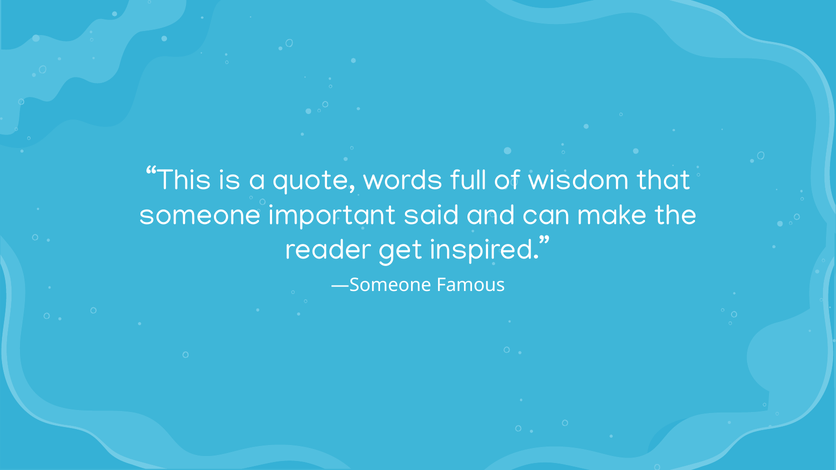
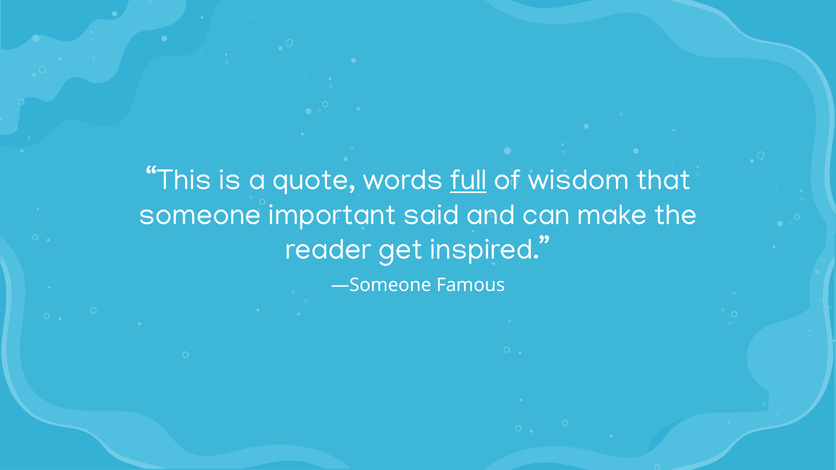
full underline: none -> present
